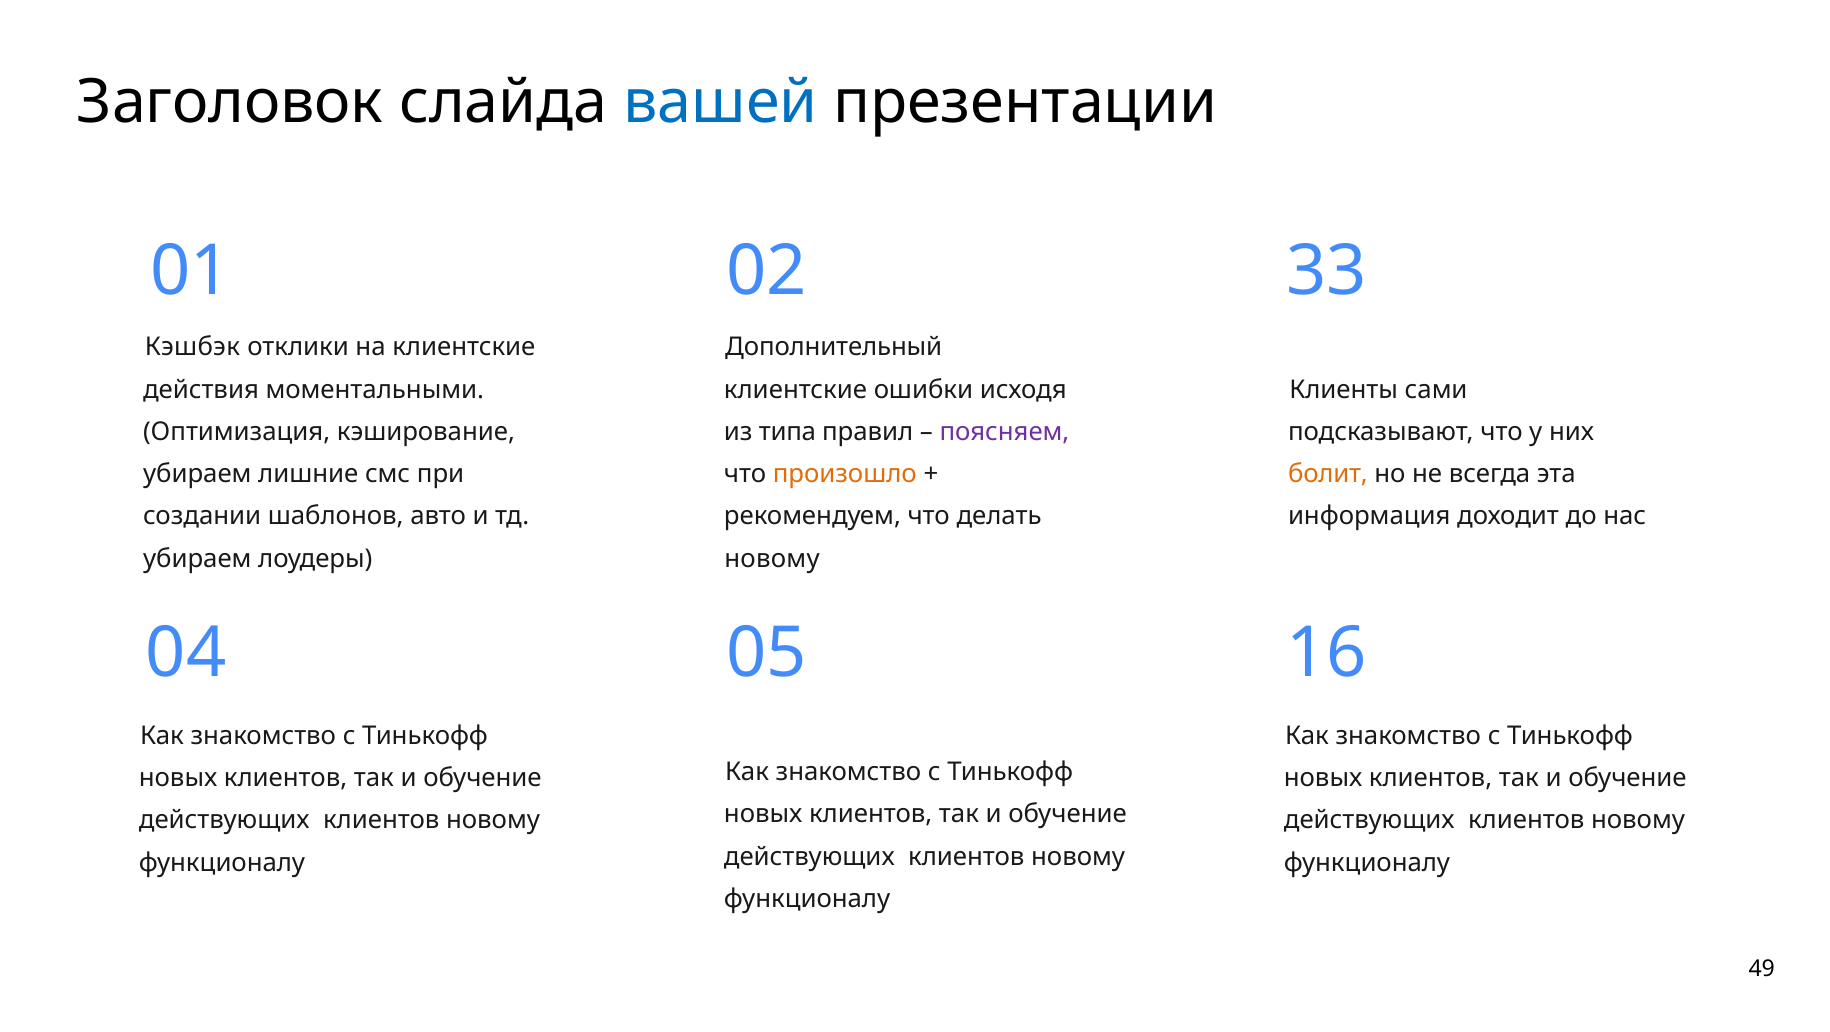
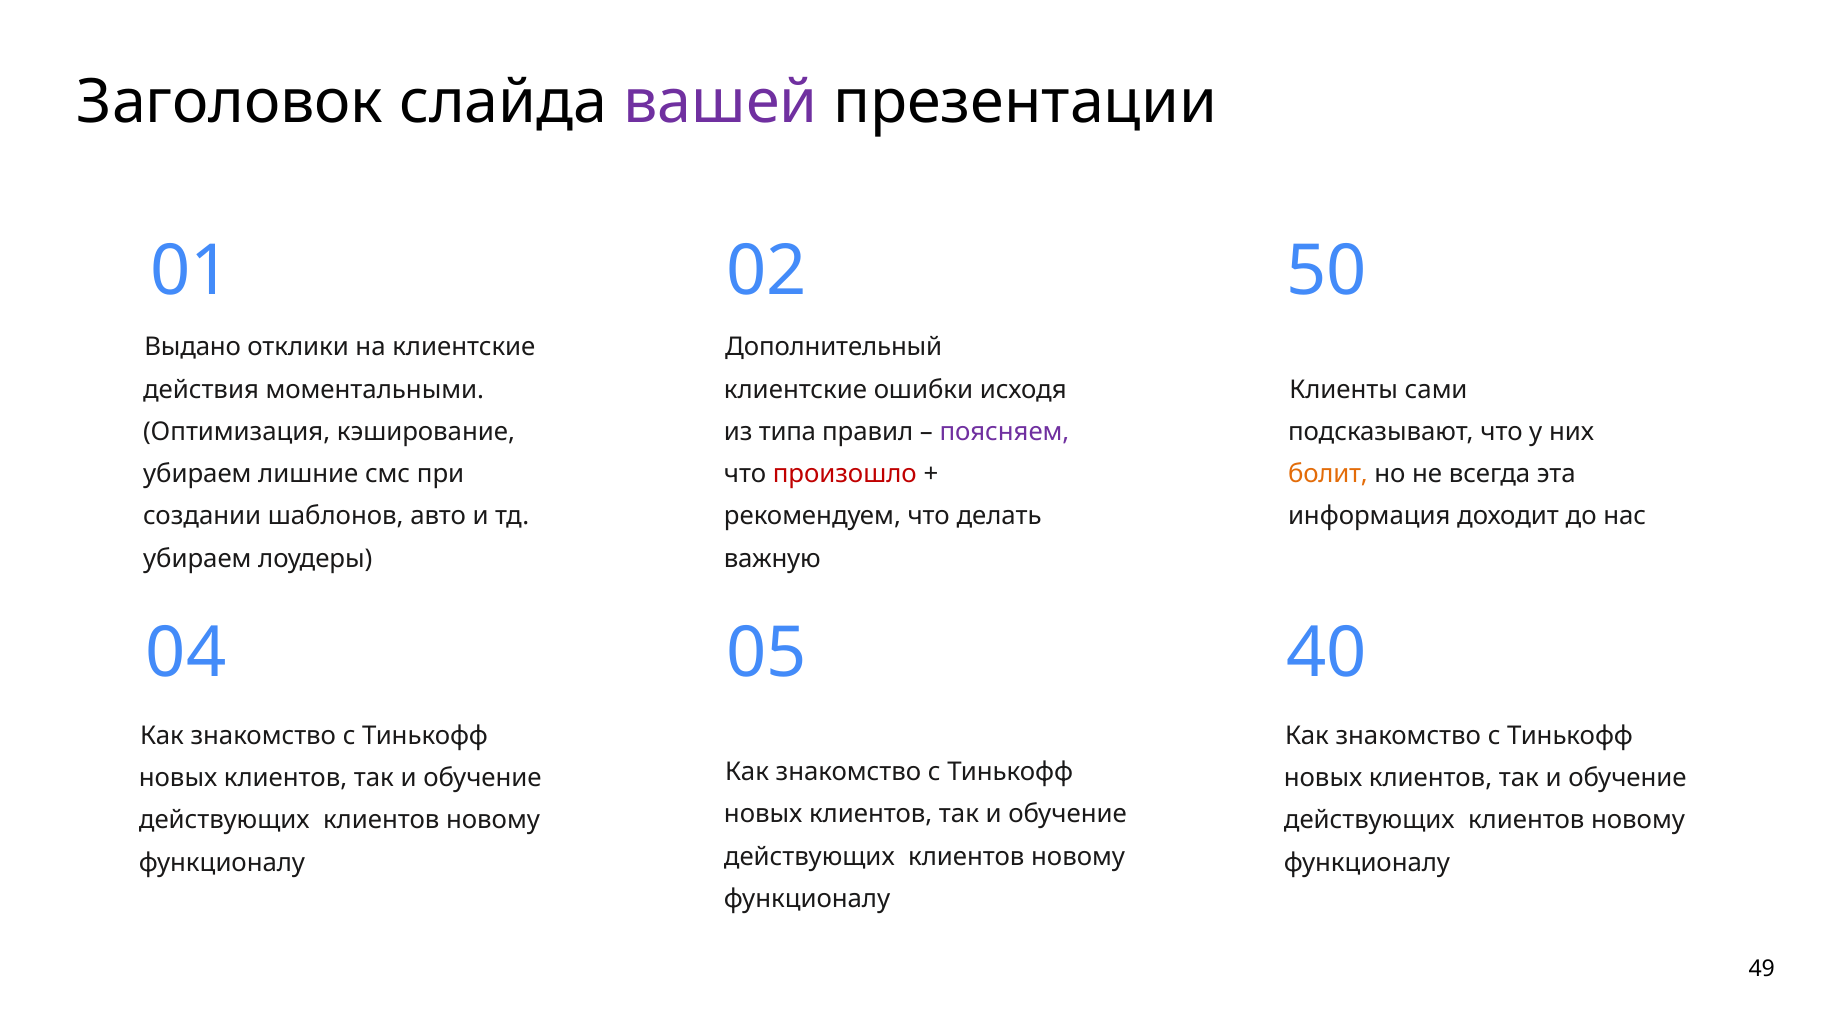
вашей colour: blue -> purple
33: 33 -> 50
Кэшбэк: Кэшбэк -> Выдано
произошло colour: orange -> red
новому at (772, 558): новому -> важную
16: 16 -> 40
